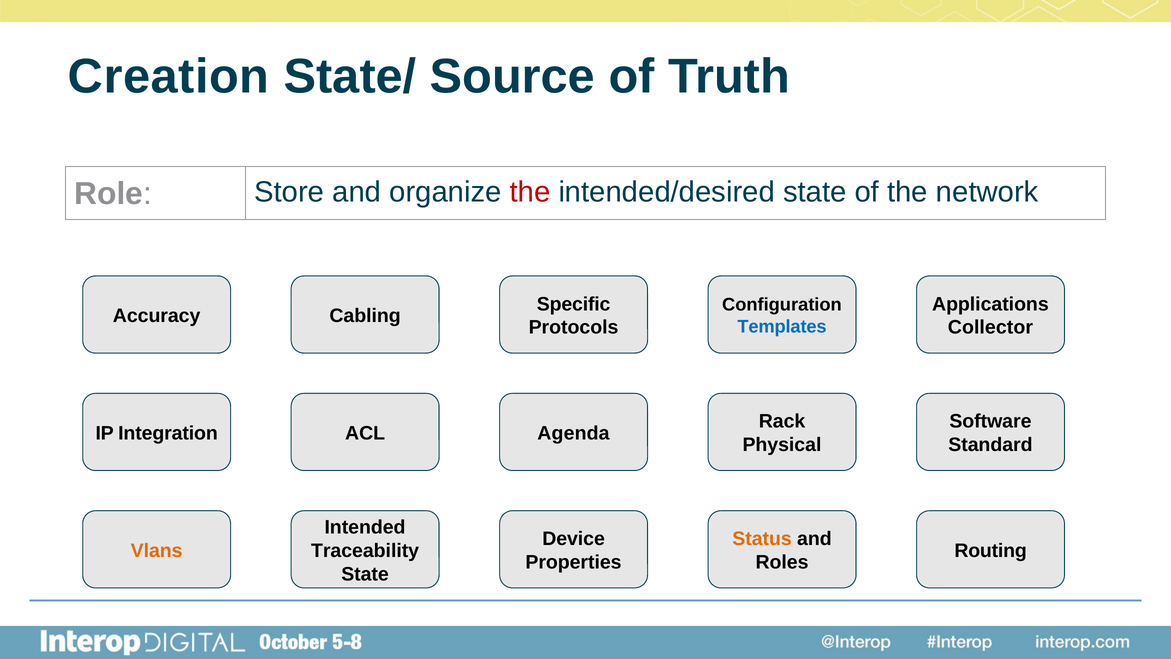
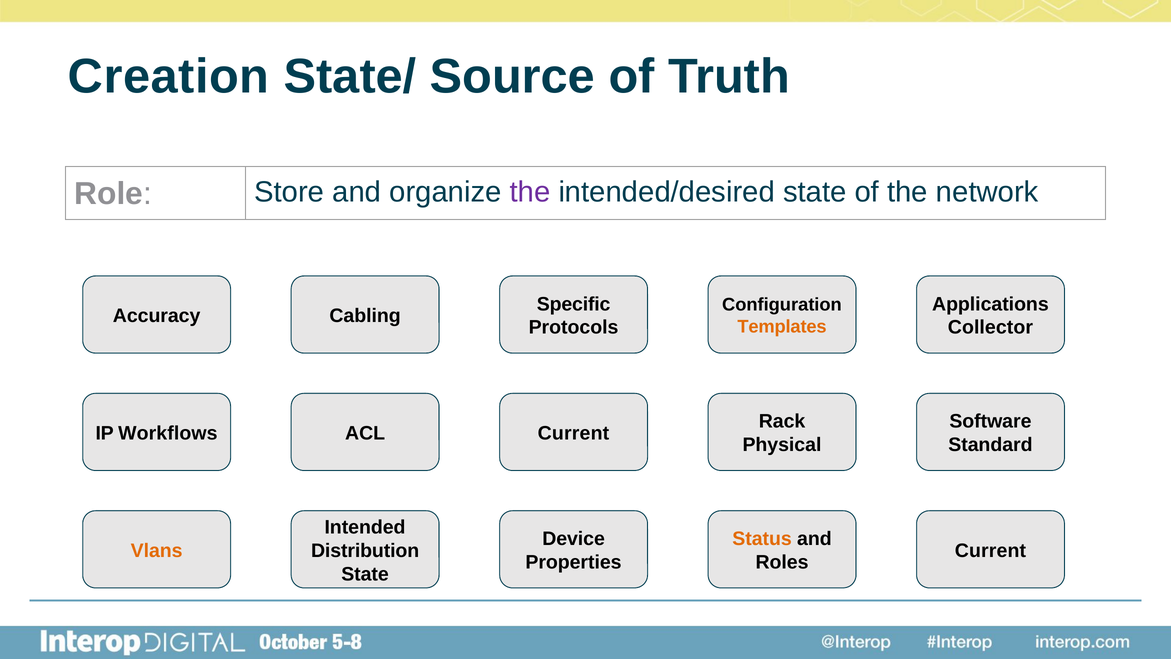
the at (530, 192) colour: red -> purple
Templates colour: blue -> orange
Integration: Integration -> Workflows
Agenda at (573, 433): Agenda -> Current
Traceability: Traceability -> Distribution
Routing at (991, 550): Routing -> Current
